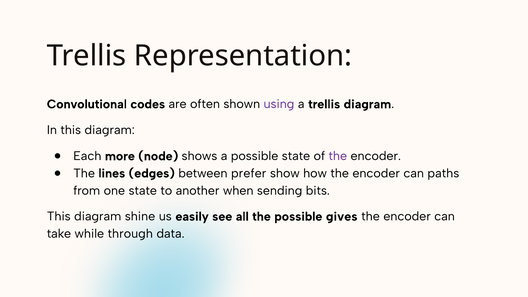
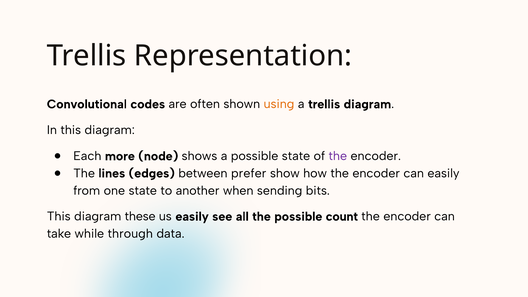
using colour: purple -> orange
can paths: paths -> easily
shine: shine -> these
gives: gives -> count
